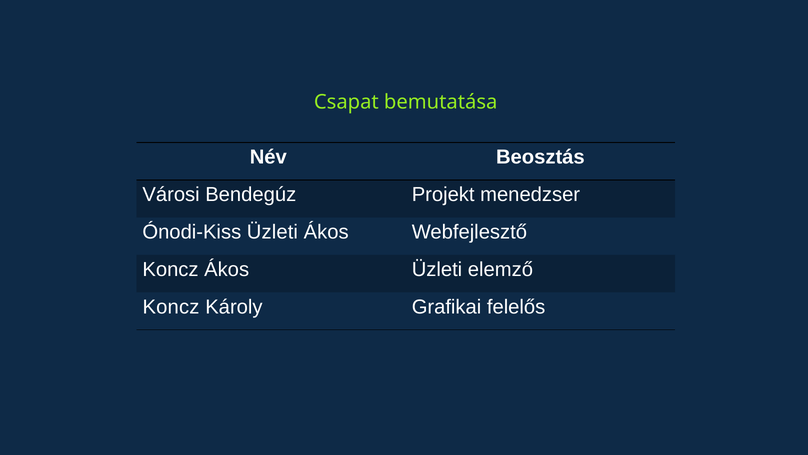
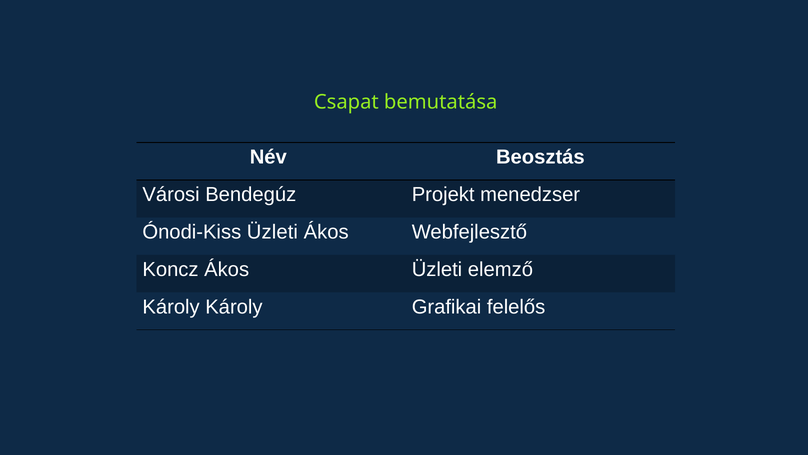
Koncz at (171, 307): Koncz -> Károly
